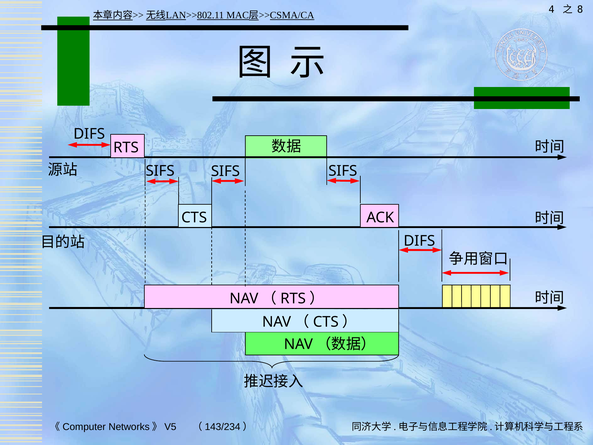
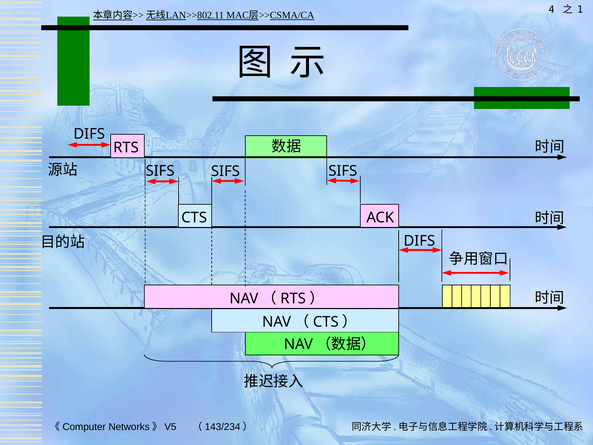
8: 8 -> 1
